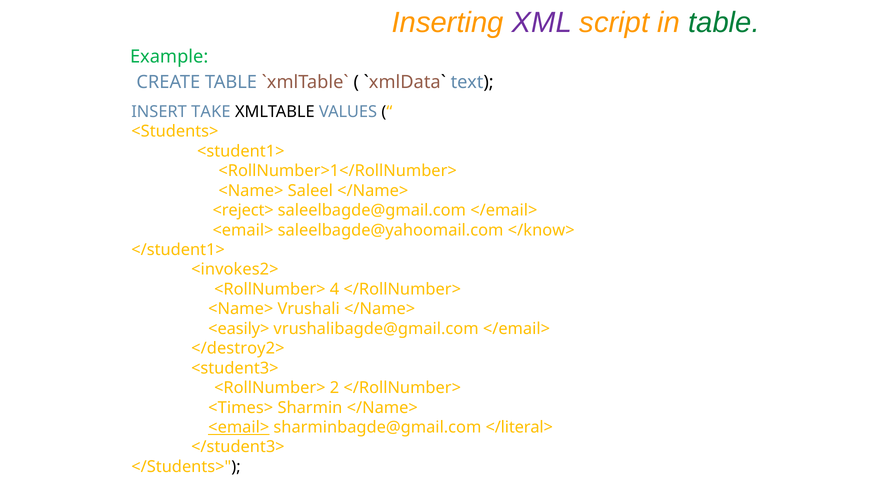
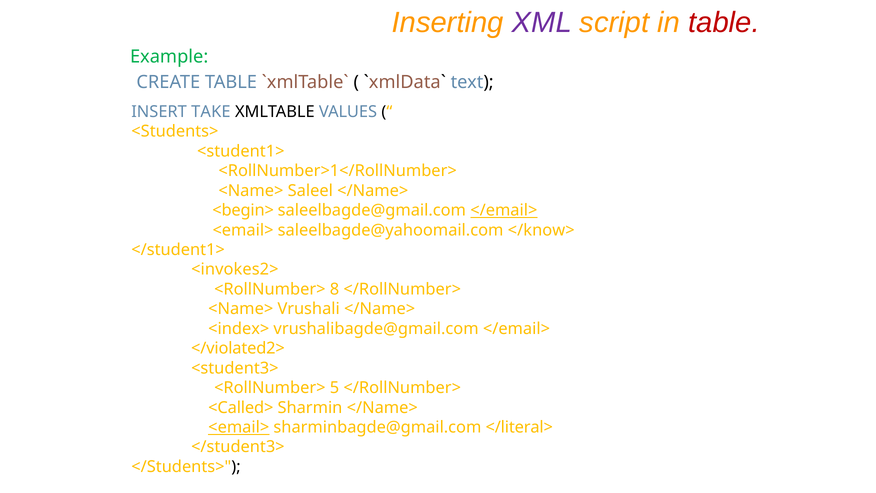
table at (724, 23) colour: green -> red
<reject>: <reject> -> <begin>
</email> at (504, 210) underline: none -> present
4: 4 -> 8
<easily>: <easily> -> <index>
</destroy2>: </destroy2> -> </violated2>
2: 2 -> 5
<Times>: <Times> -> <Called>
